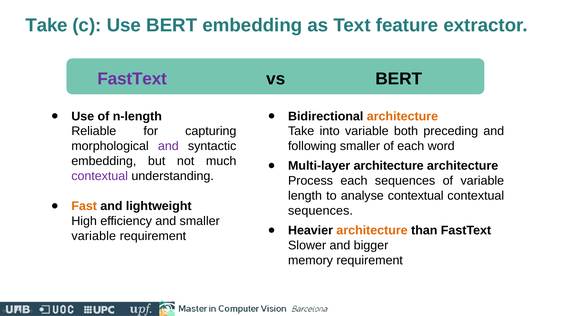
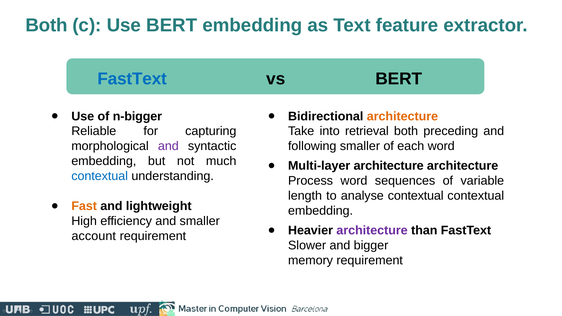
Take at (47, 25): Take -> Both
FastText at (132, 79) colour: purple -> blue
n-length: n-length -> n-bigger
into variable: variable -> retrieval
contextual at (100, 176) colour: purple -> blue
Process each: each -> word
sequences at (320, 211): sequences -> embedding
architecture at (372, 230) colour: orange -> purple
variable at (94, 236): variable -> account
